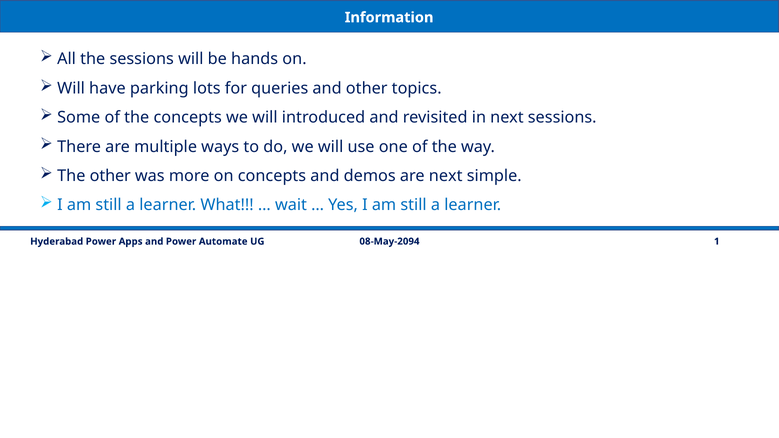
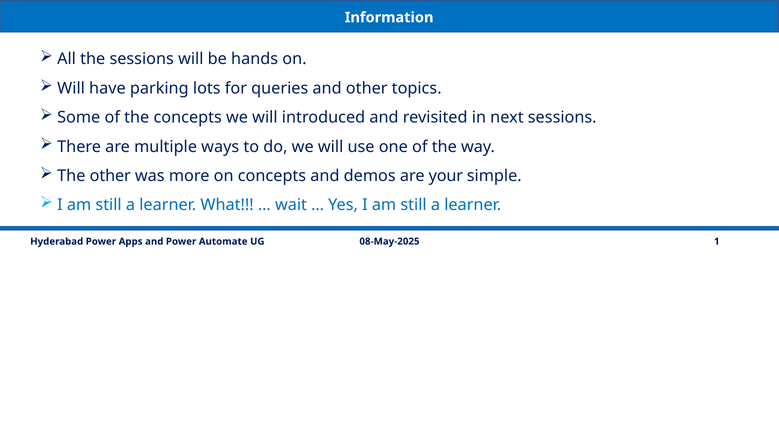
are next: next -> your
08-May-2094: 08-May-2094 -> 08-May-2025
